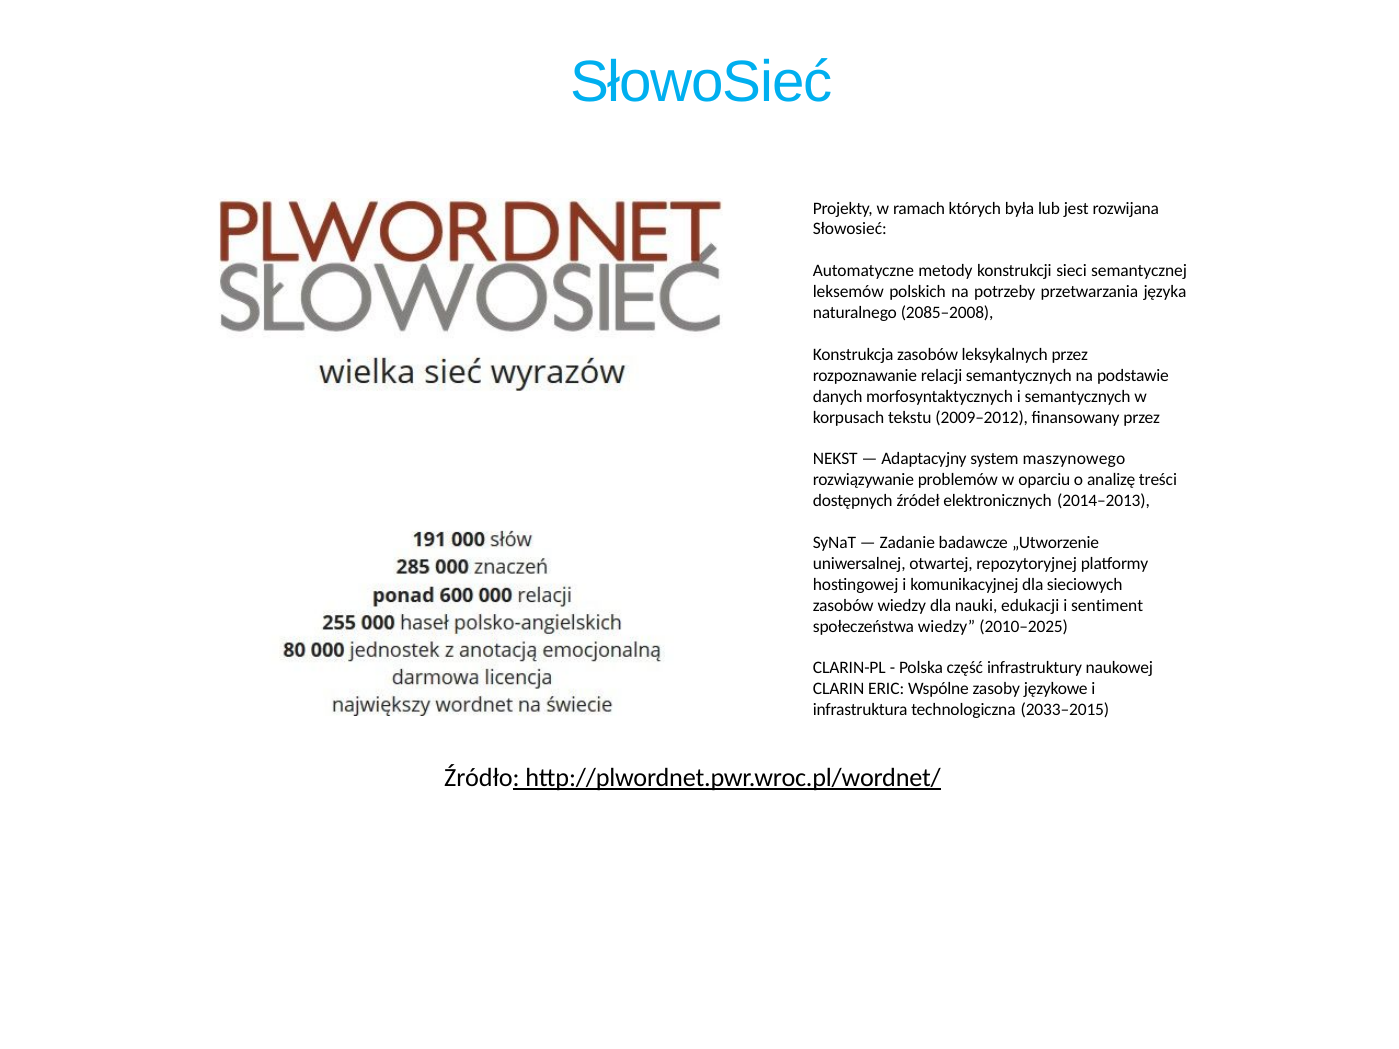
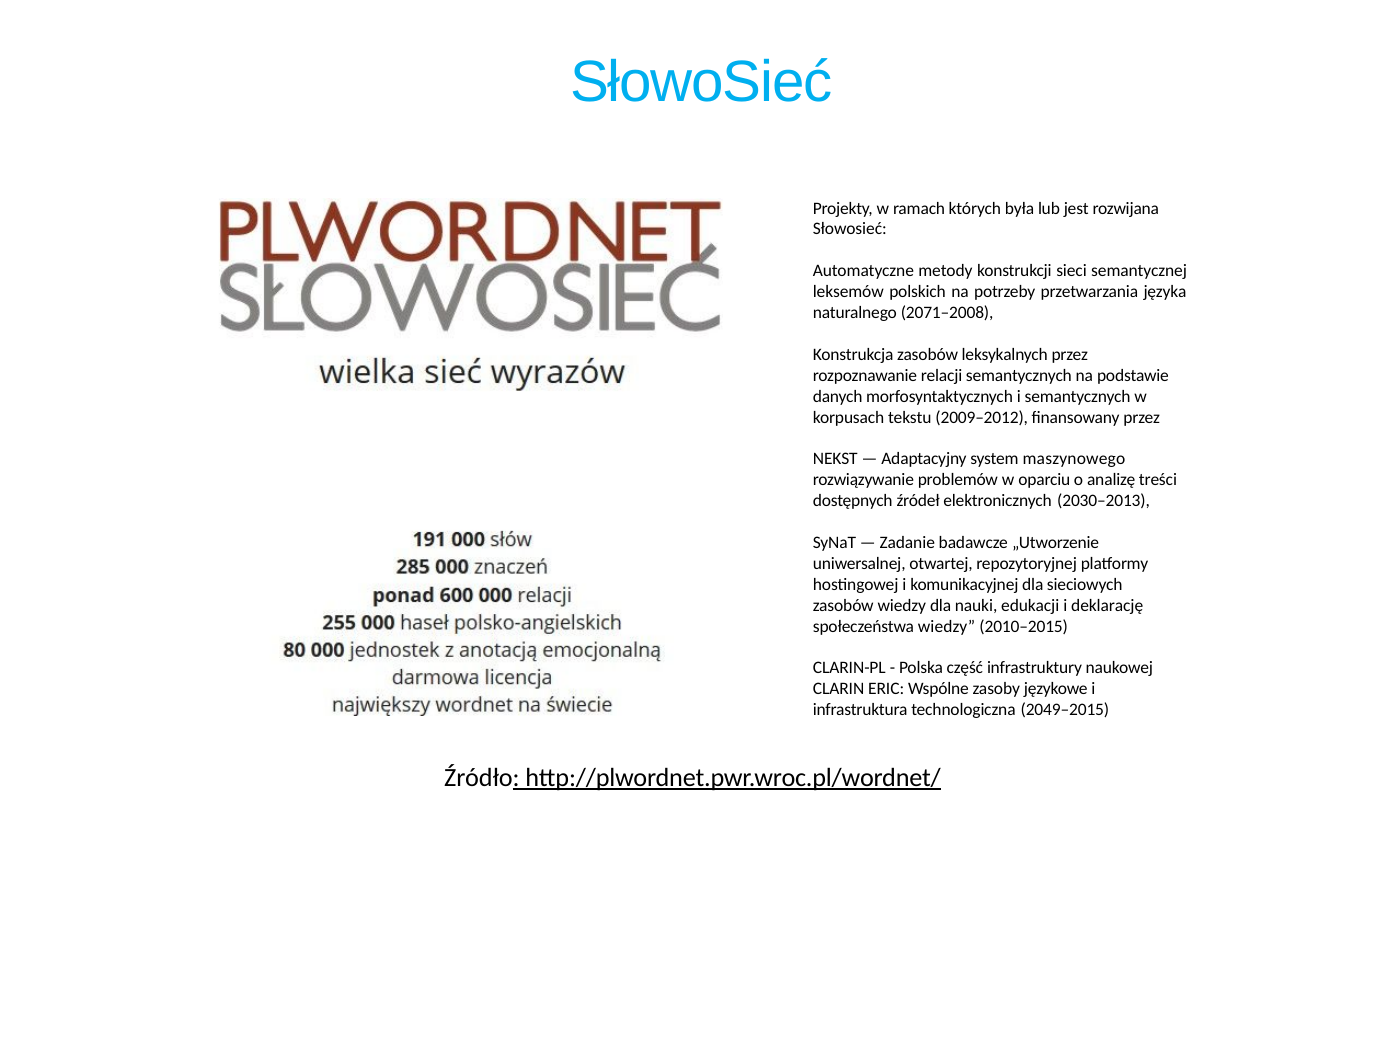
2085–2008: 2085–2008 -> 2071–2008
2014–2013: 2014–2013 -> 2030–2013
sentiment: sentiment -> deklarację
2010–2025: 2010–2025 -> 2010–2015
2033–2015: 2033–2015 -> 2049–2015
